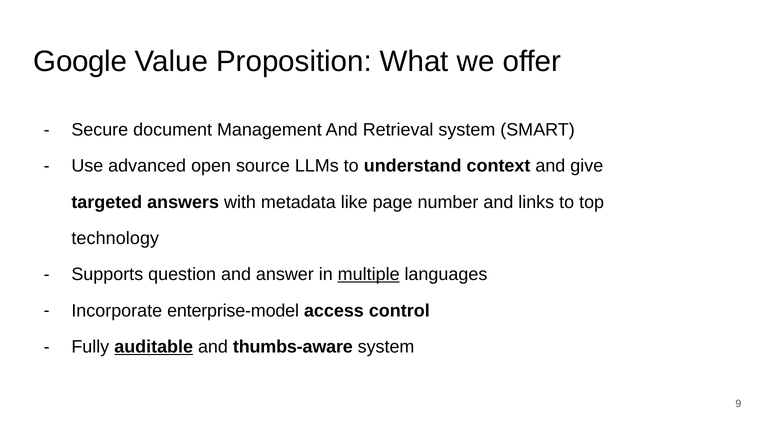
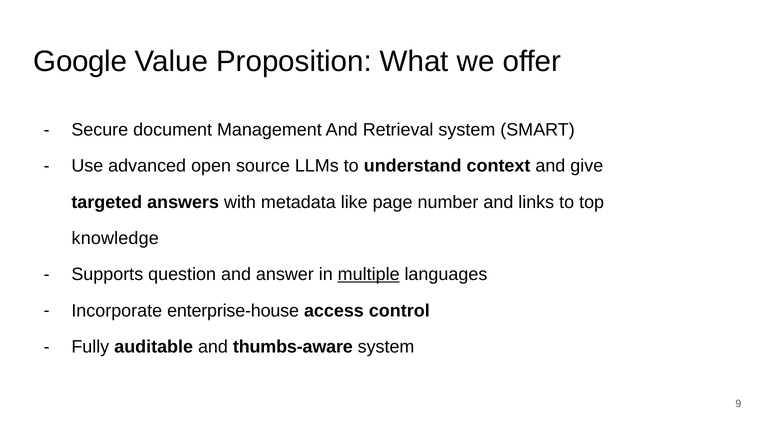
technology: technology -> knowledge
enterprise-model: enterprise-model -> enterprise-house
auditable underline: present -> none
